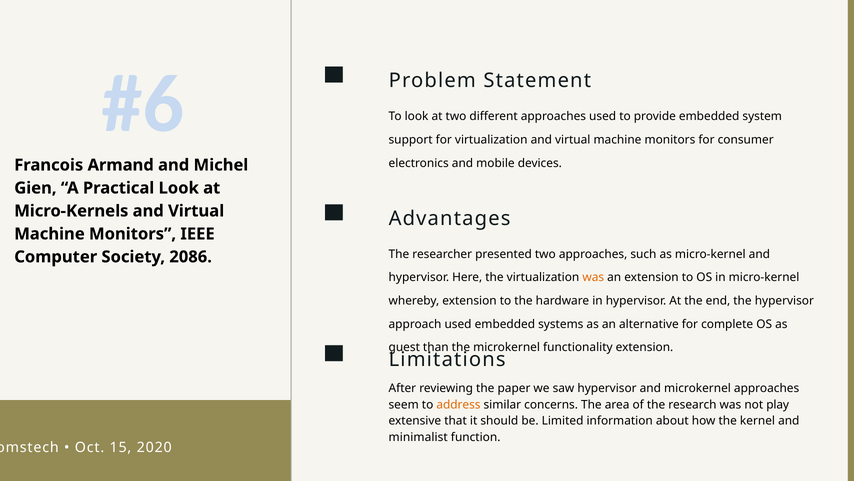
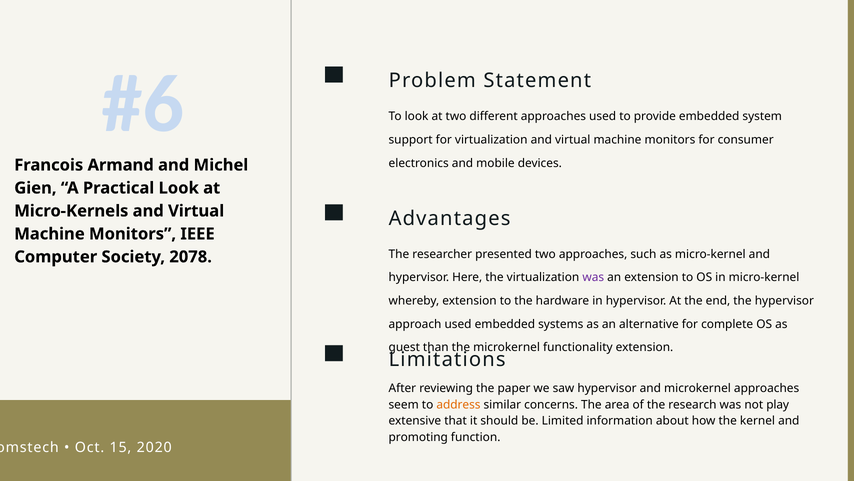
2086: 2086 -> 2078
was at (593, 277) colour: orange -> purple
minimalist: minimalist -> promoting
